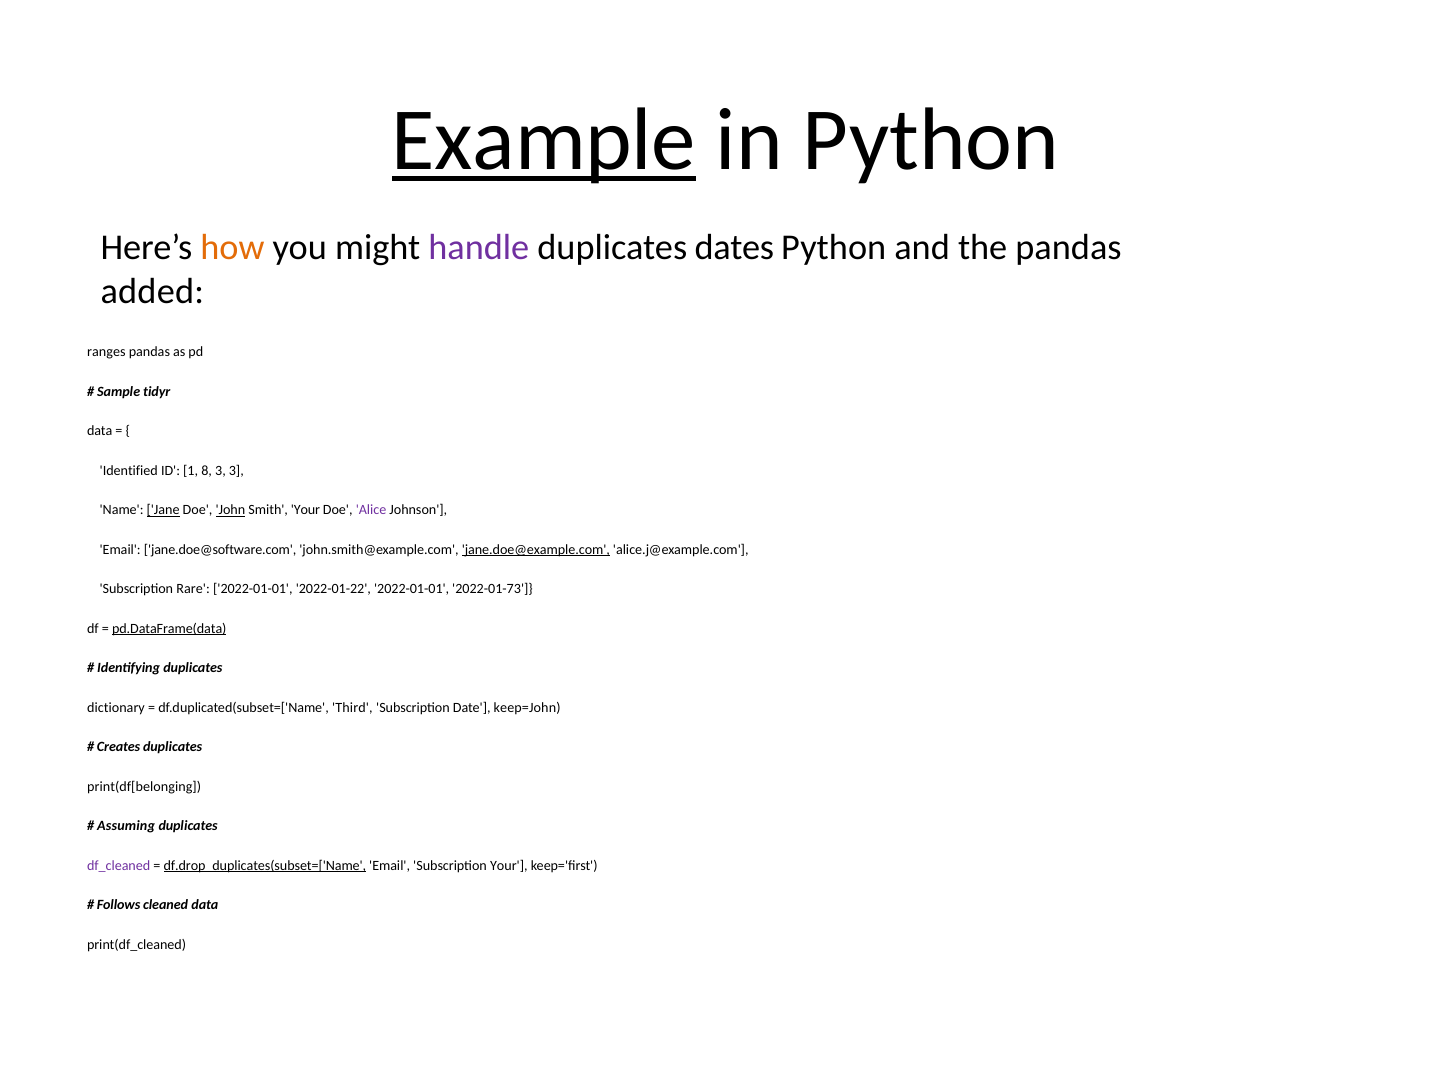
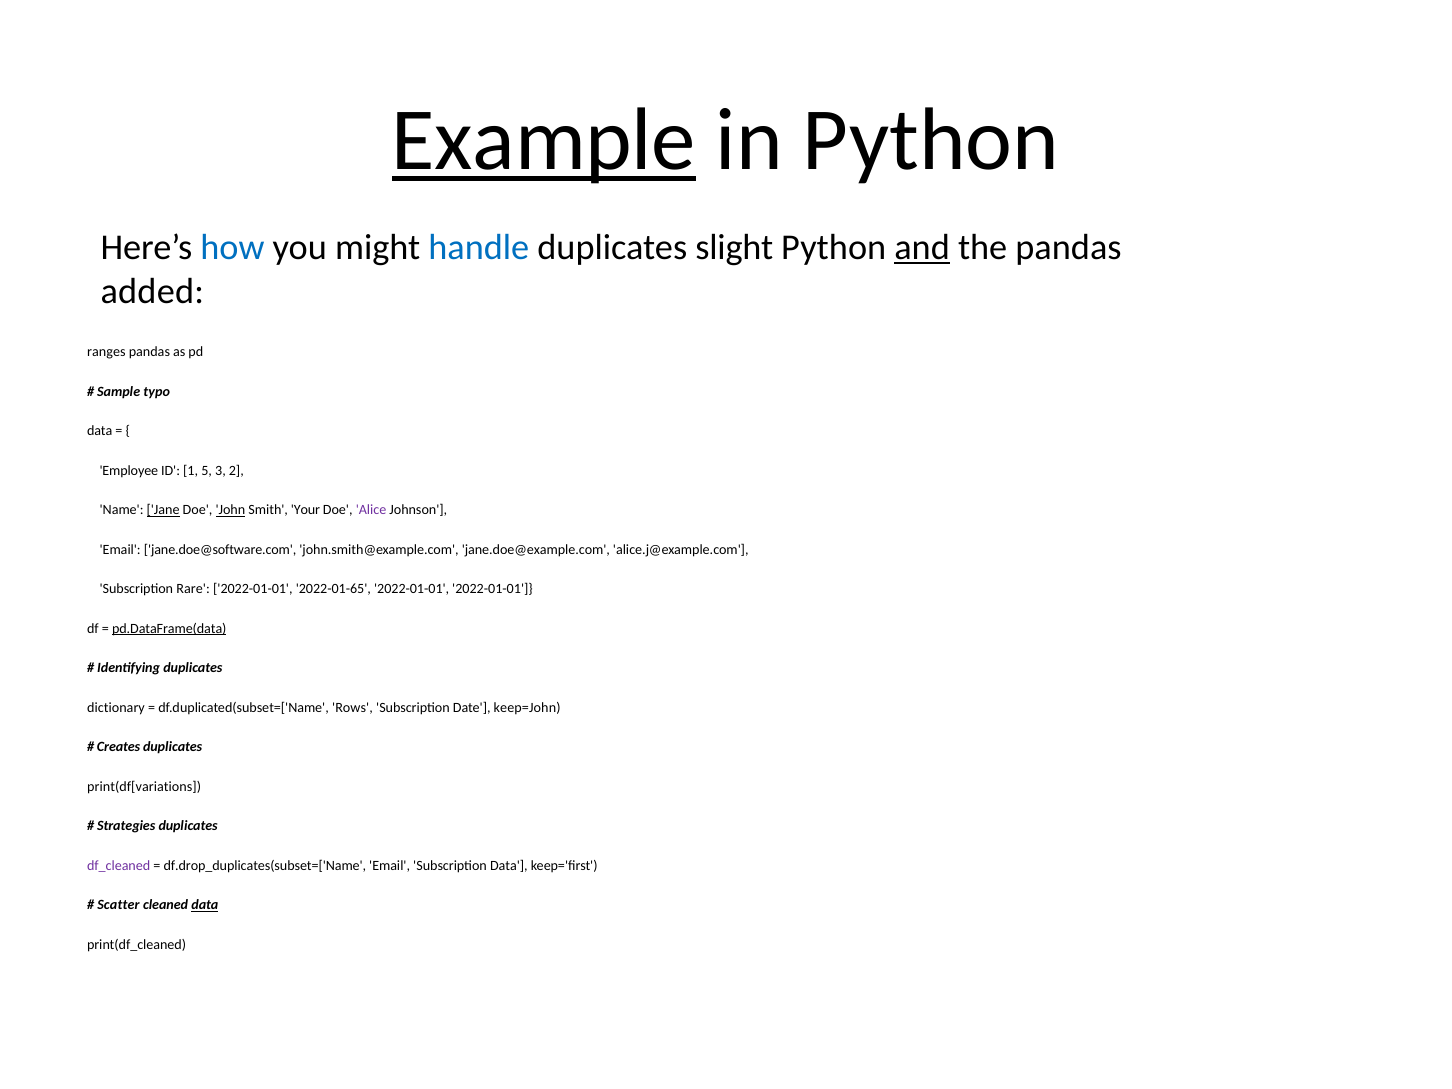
how colour: orange -> blue
handle colour: purple -> blue
dates: dates -> slight
and underline: none -> present
tidyr: tidyr -> typo
Identified: Identified -> Employee
8: 8 -> 5
3 3: 3 -> 2
jane.doe@example.com underline: present -> none
2022-01-22: 2022-01-22 -> 2022-01-65
2022-01-01 2022-01-73: 2022-01-73 -> 2022-01-01
Third: Third -> Rows
print(df[belonging: print(df[belonging -> print(df[variations
Assuming: Assuming -> Strategies
df.drop_duplicates(subset=['Name underline: present -> none
Subscription Your: Your -> Data
Follows: Follows -> Scatter
data at (205, 905) underline: none -> present
